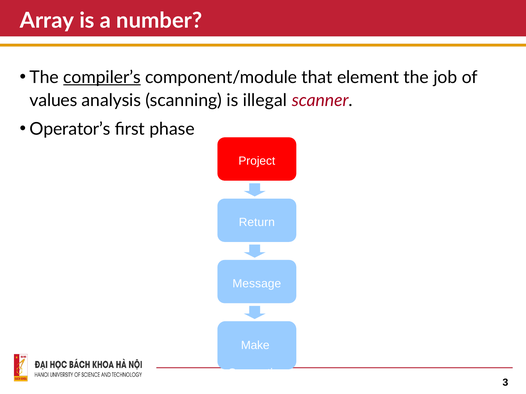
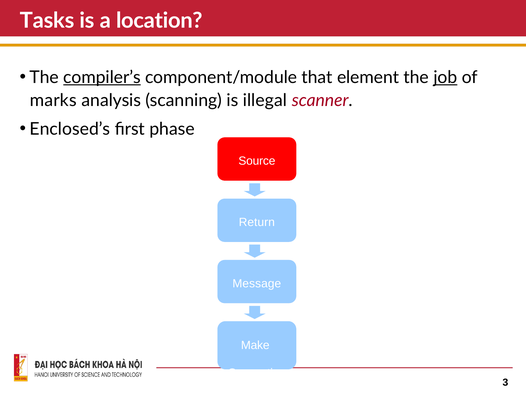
Array: Array -> Tasks
number: number -> location
job underline: none -> present
values: values -> marks
Operator’s: Operator’s -> Enclosed’s
Project: Project -> Source
